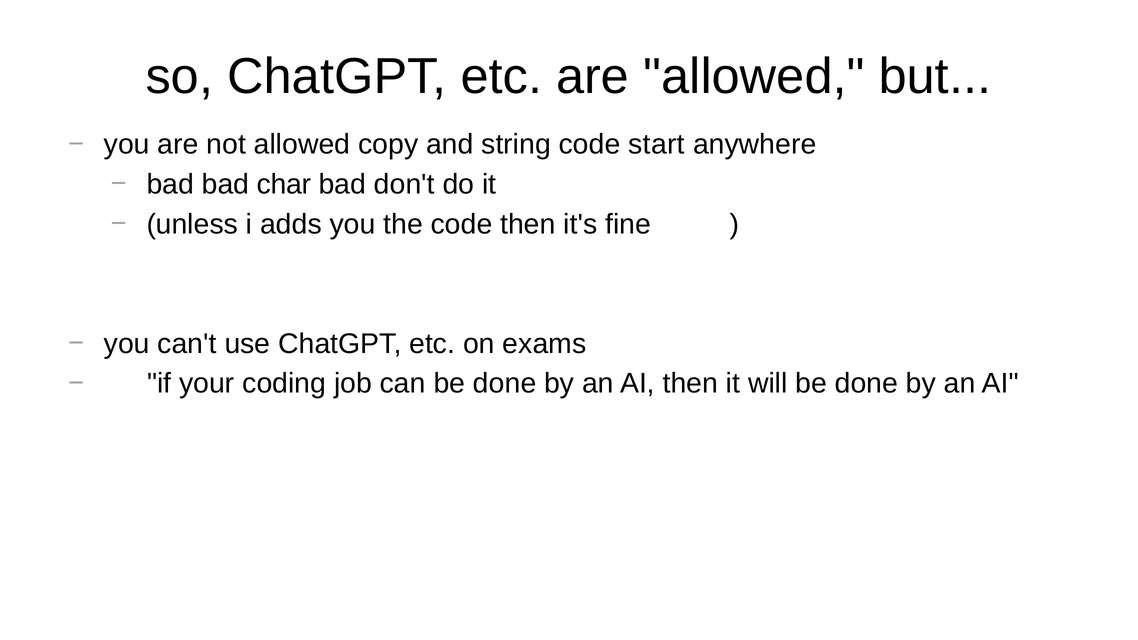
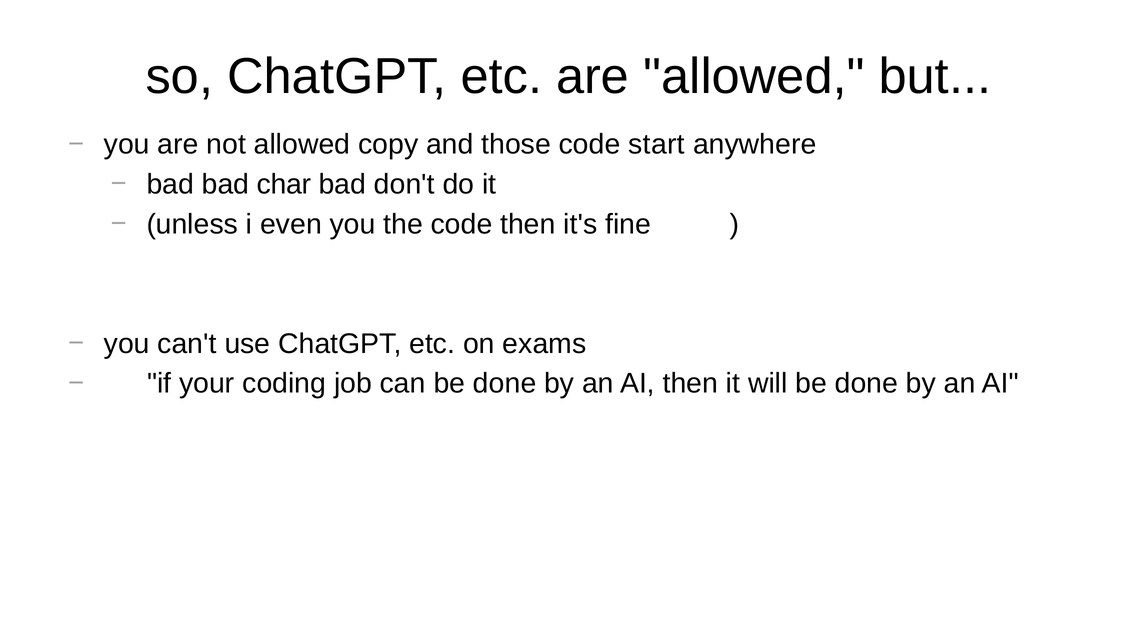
string: string -> those
adds: adds -> even
